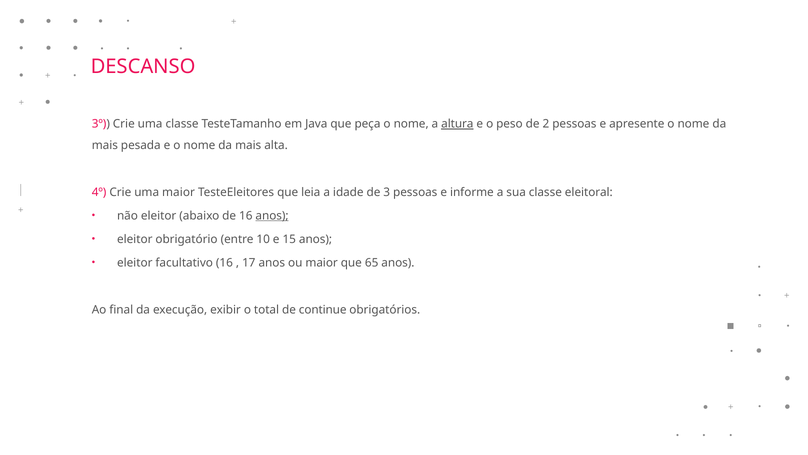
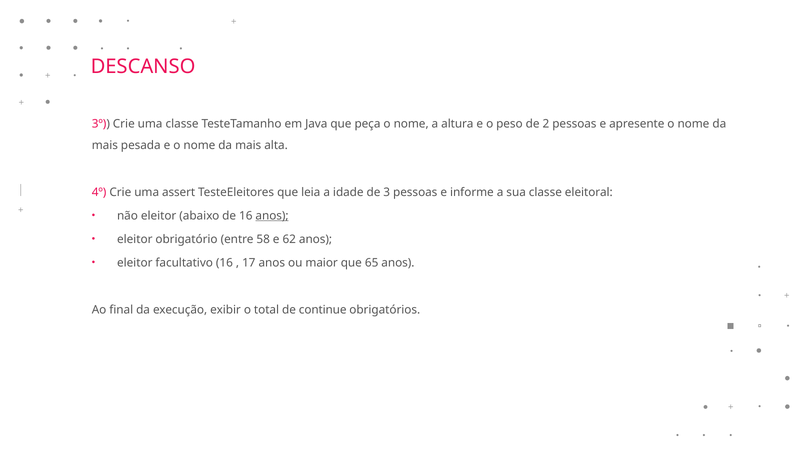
altura underline: present -> none
uma maior: maior -> assert
10: 10 -> 58
15: 15 -> 62
